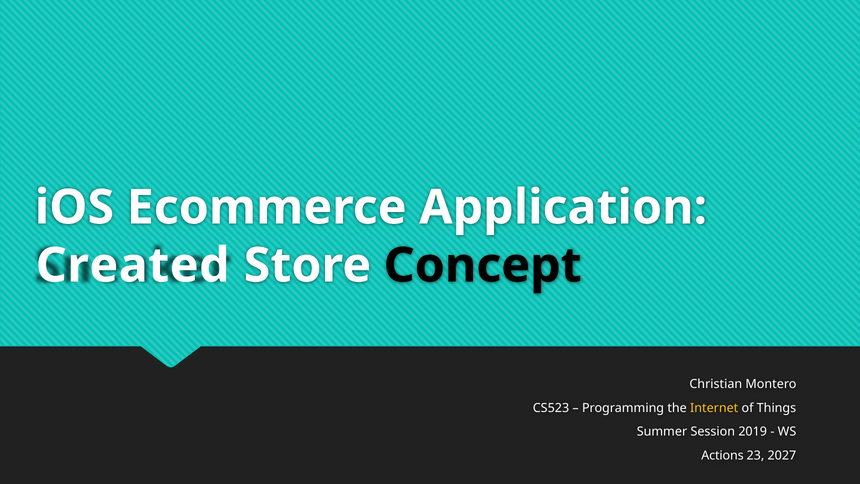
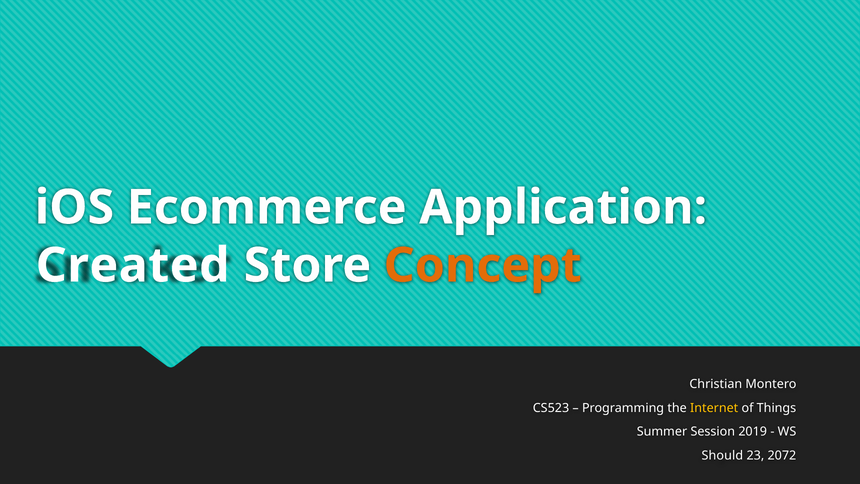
Concept colour: black -> orange
Actions: Actions -> Should
2027: 2027 -> 2072
